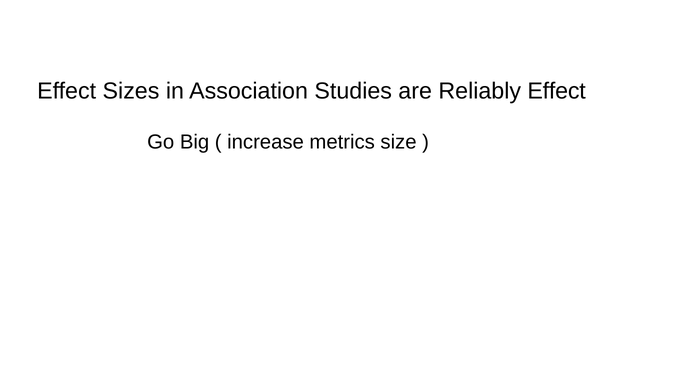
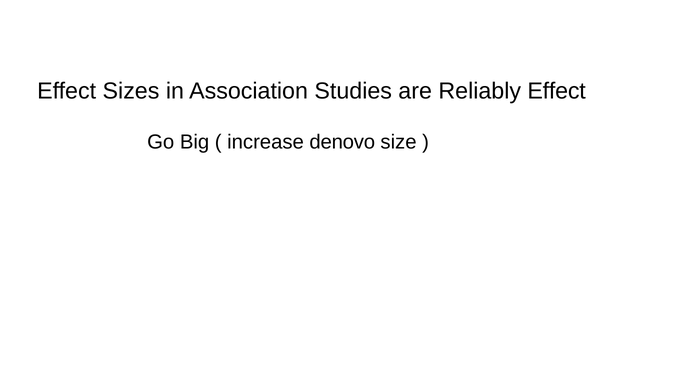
metrics: metrics -> denovo
